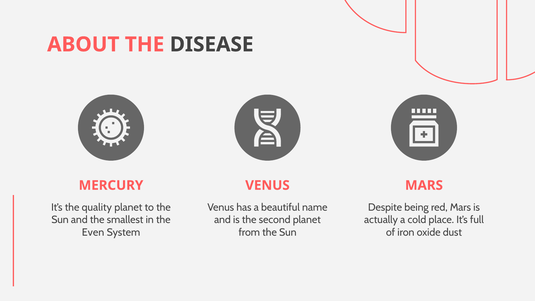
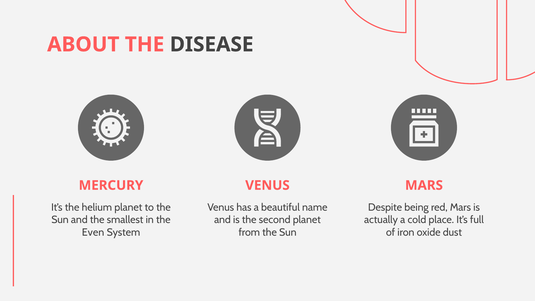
quality: quality -> helium
